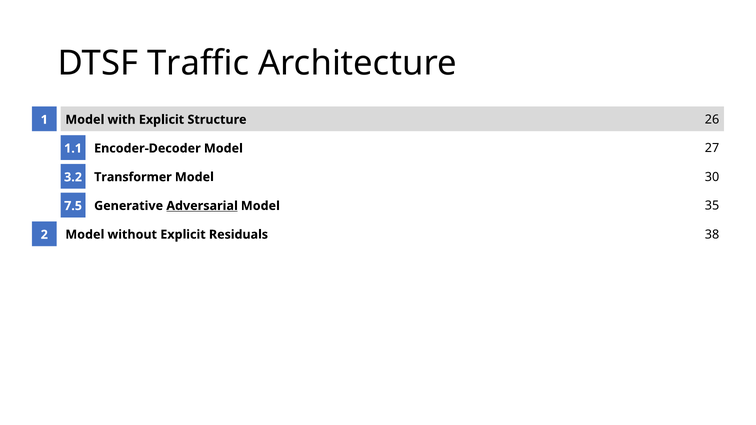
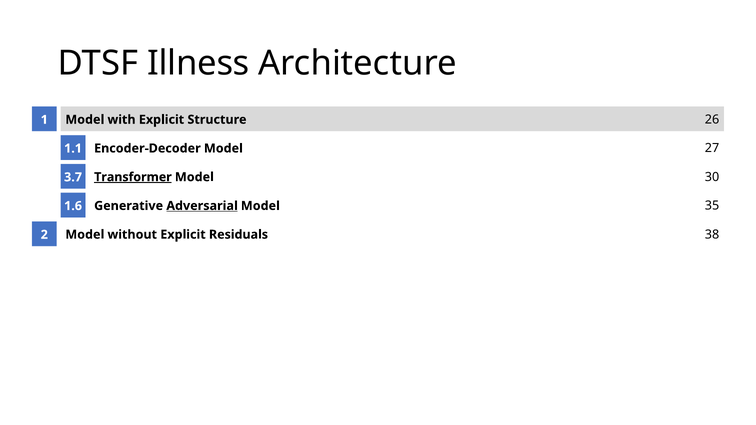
Traffic: Traffic -> Illness
Transformer underline: none -> present
3.2: 3.2 -> 3.7
7.5: 7.5 -> 1.6
